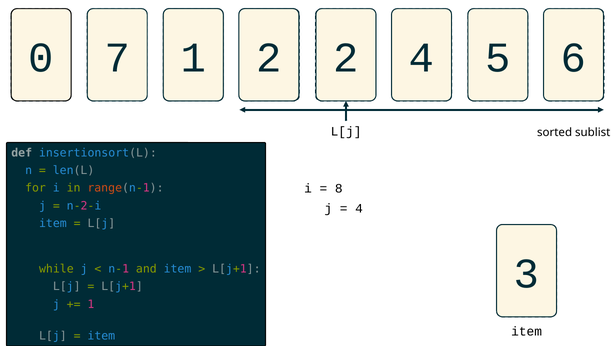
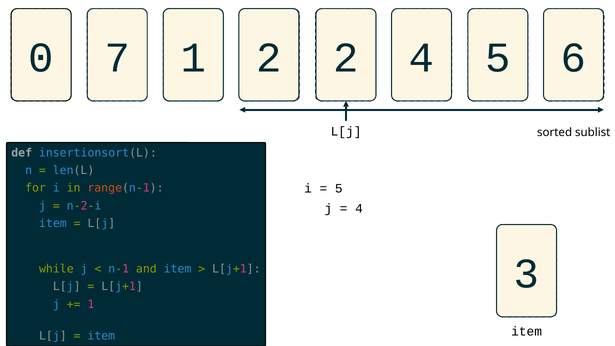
8 at (339, 188): 8 -> 5
